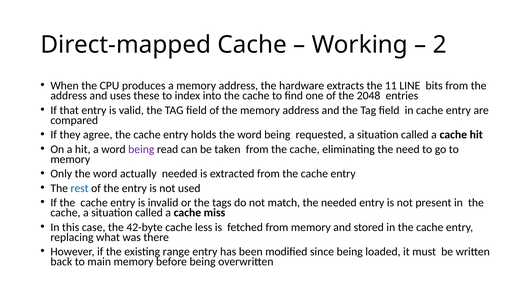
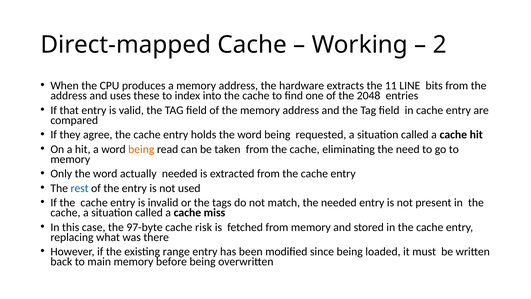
being at (141, 149) colour: purple -> orange
42-byte: 42-byte -> 97-byte
less: less -> risk
